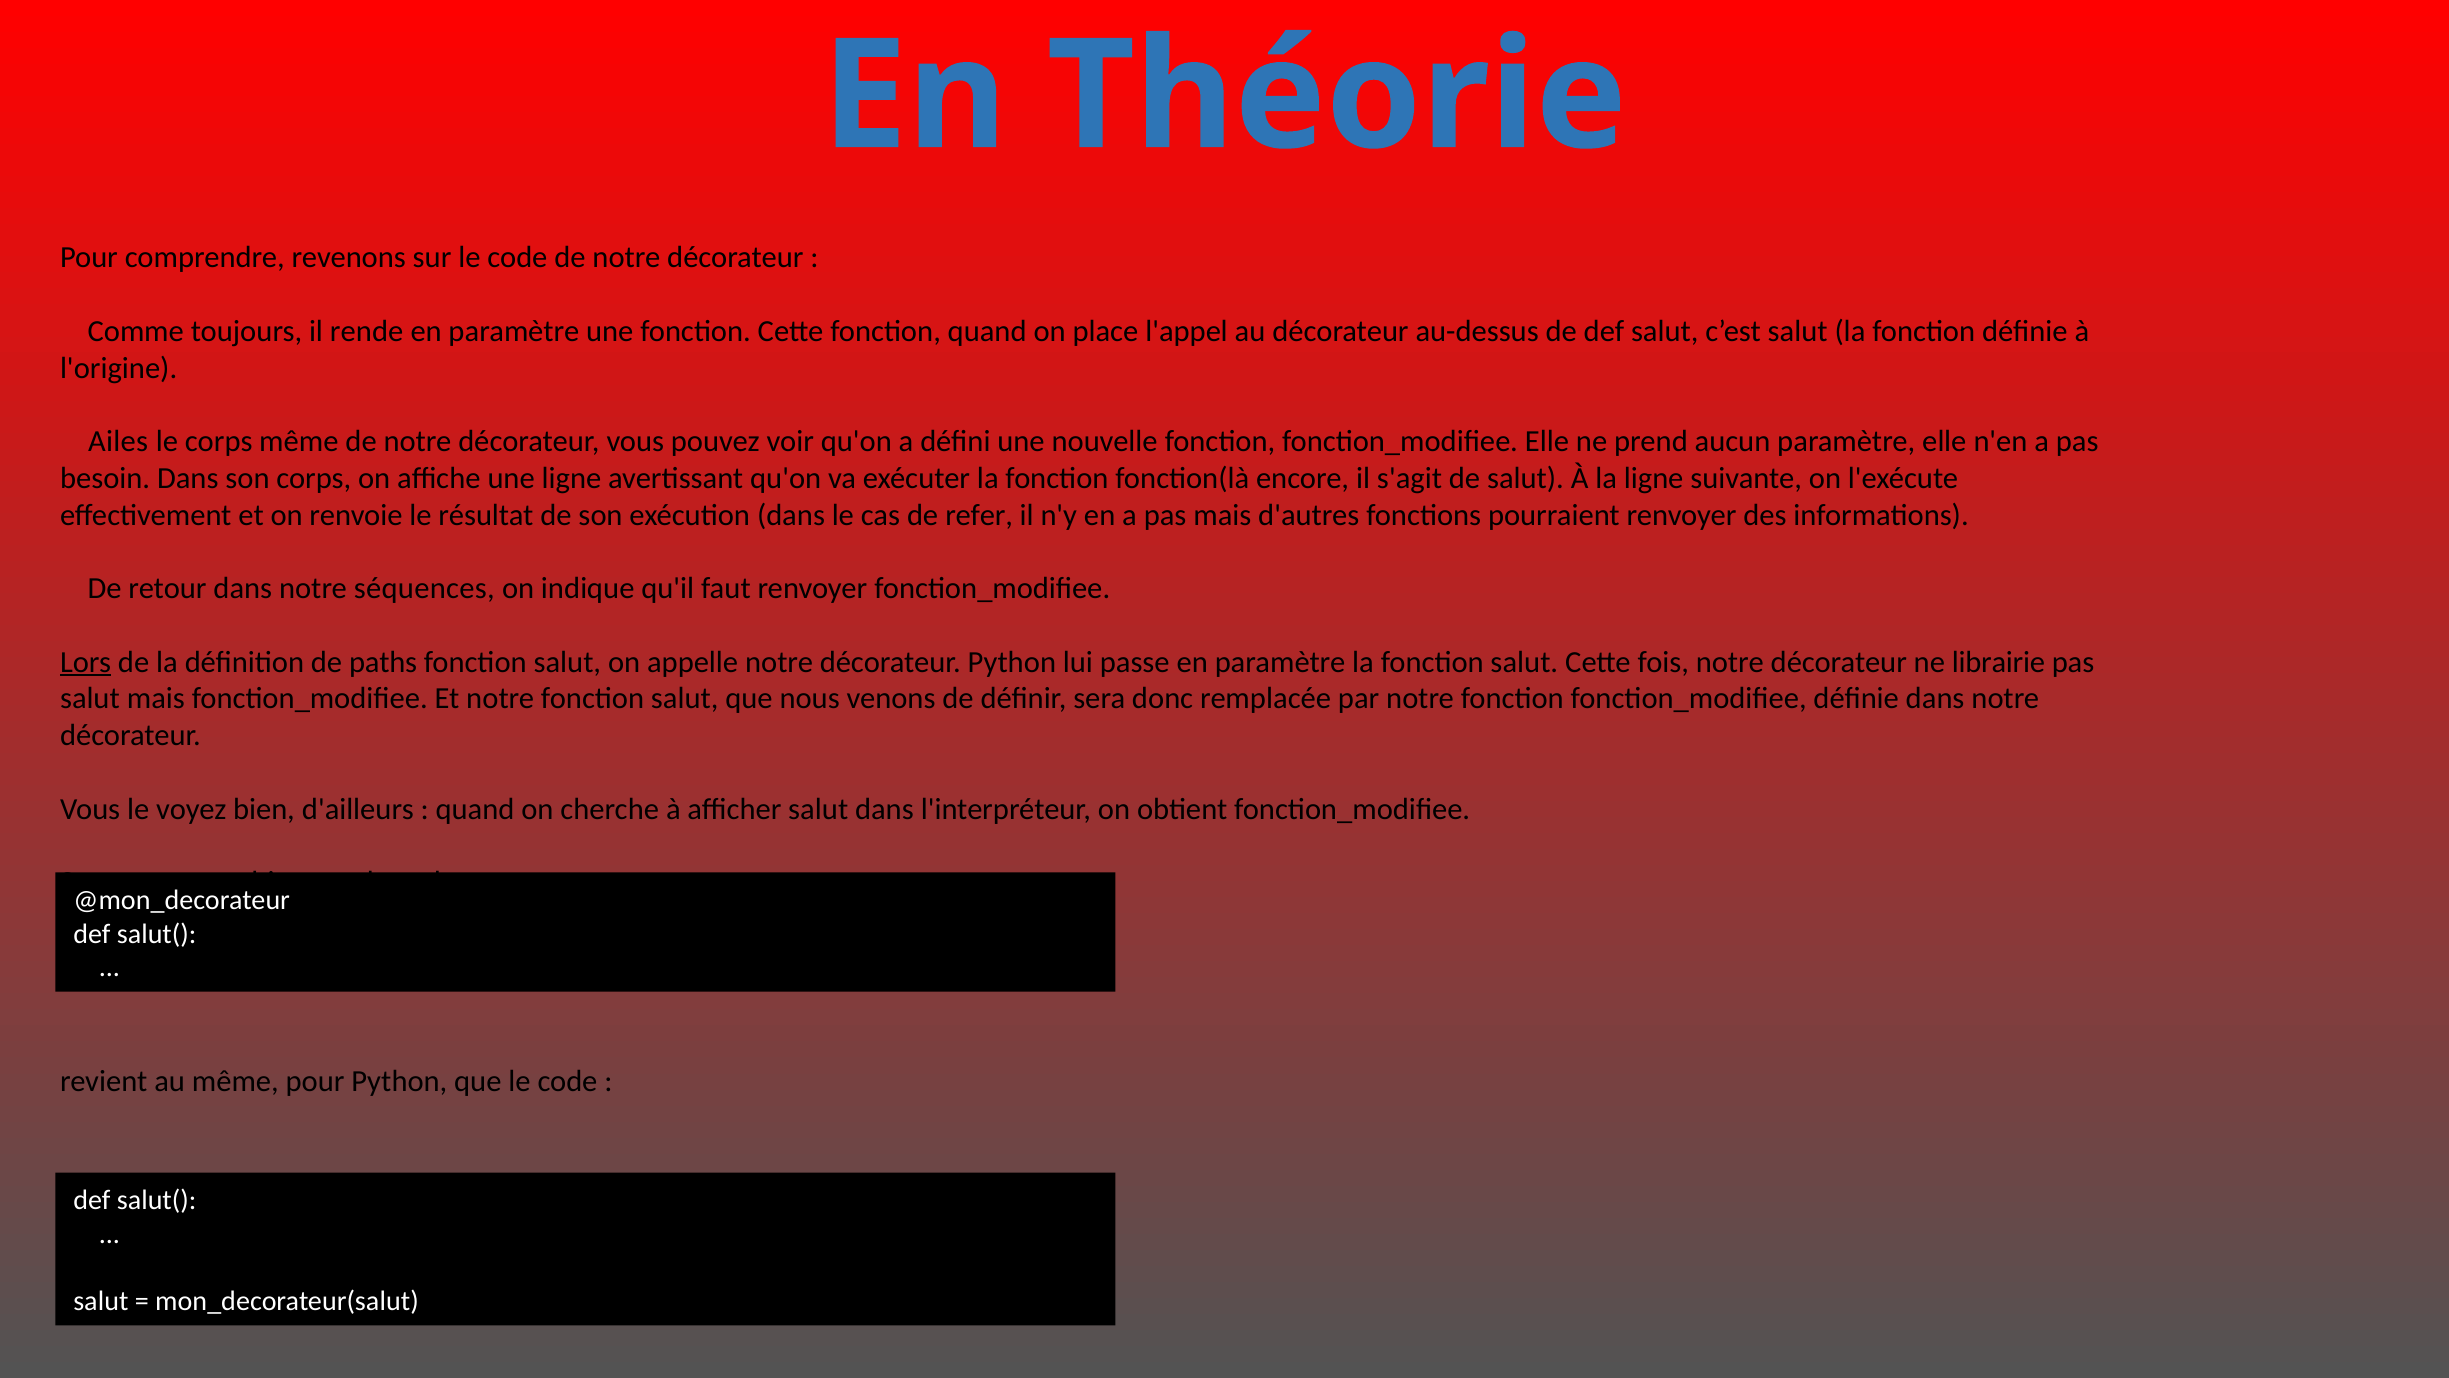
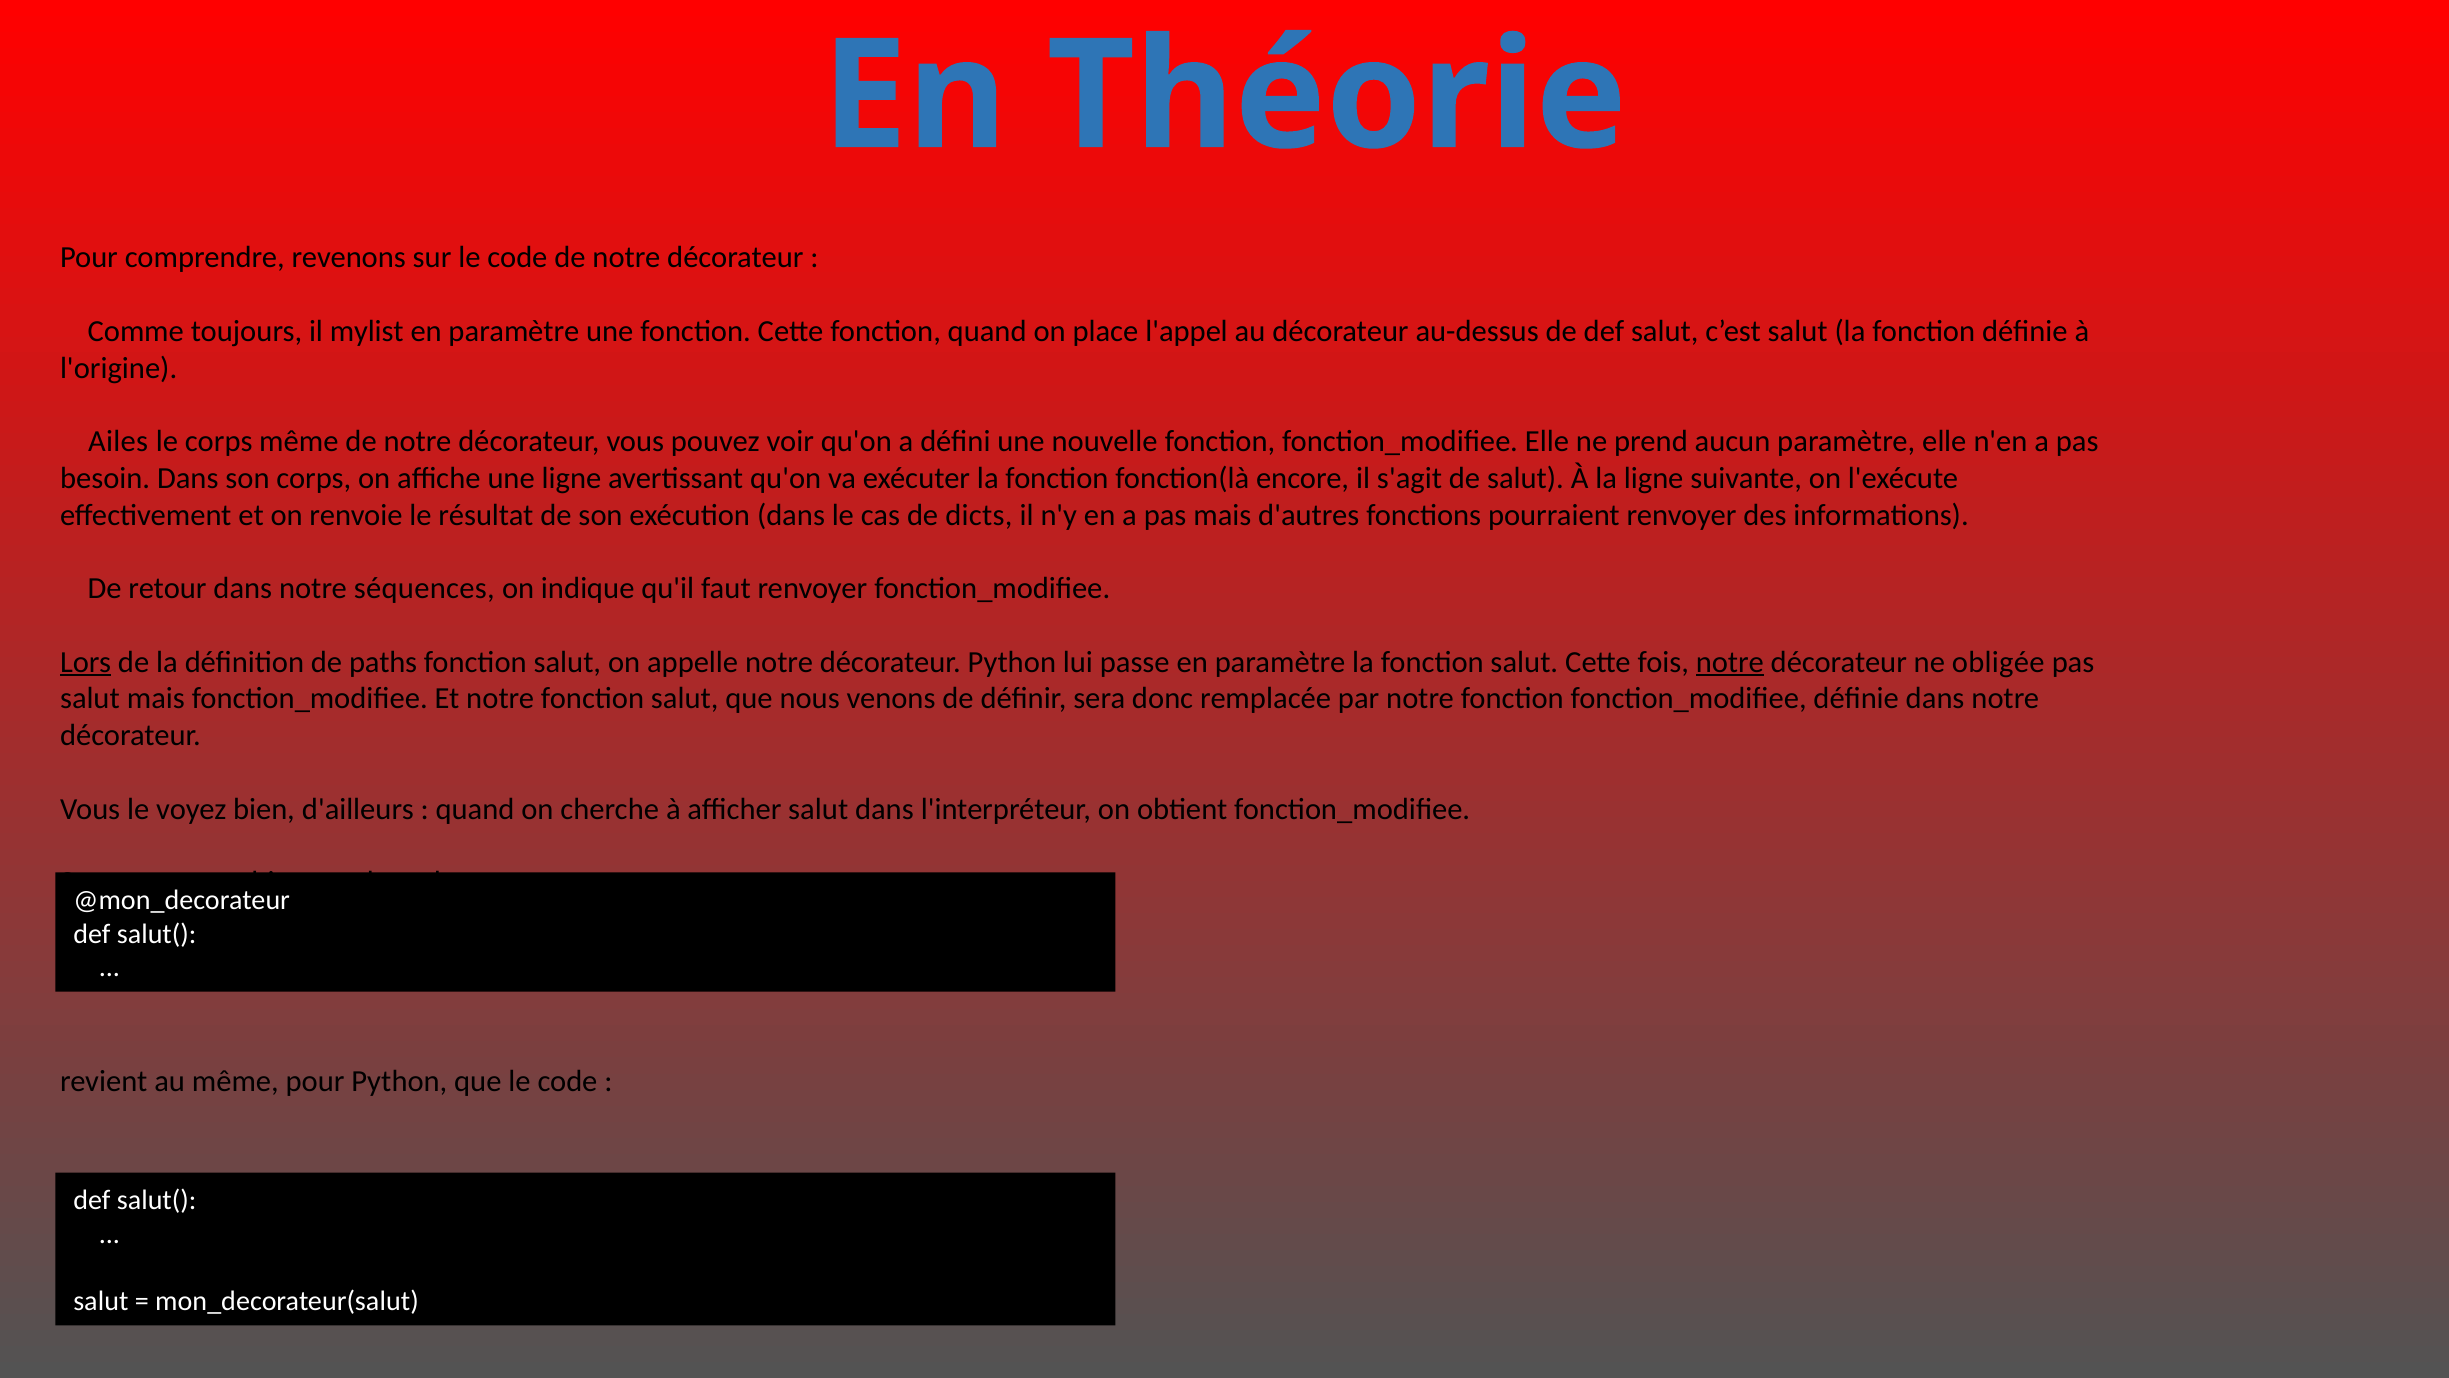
rende: rende -> mylist
refer: refer -> dicts
notre at (1730, 662) underline: none -> present
librairie: librairie -> obligée
